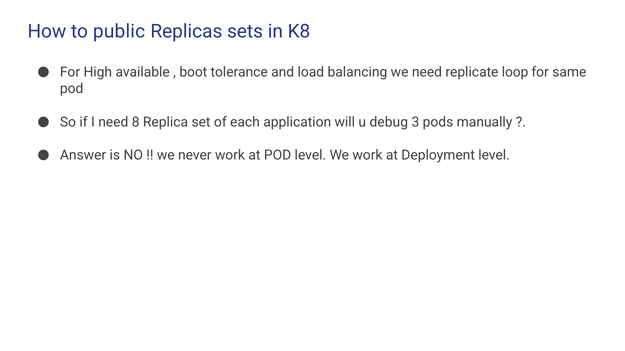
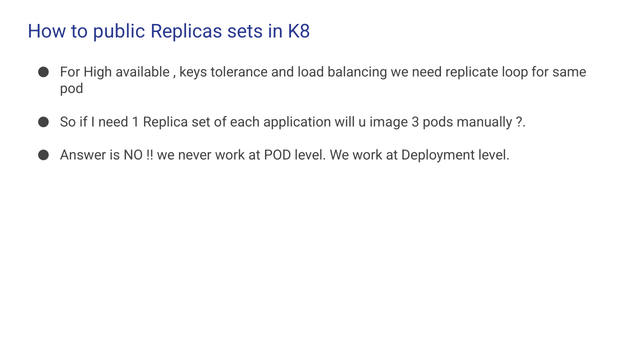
boot: boot -> keys
8: 8 -> 1
debug: debug -> image
